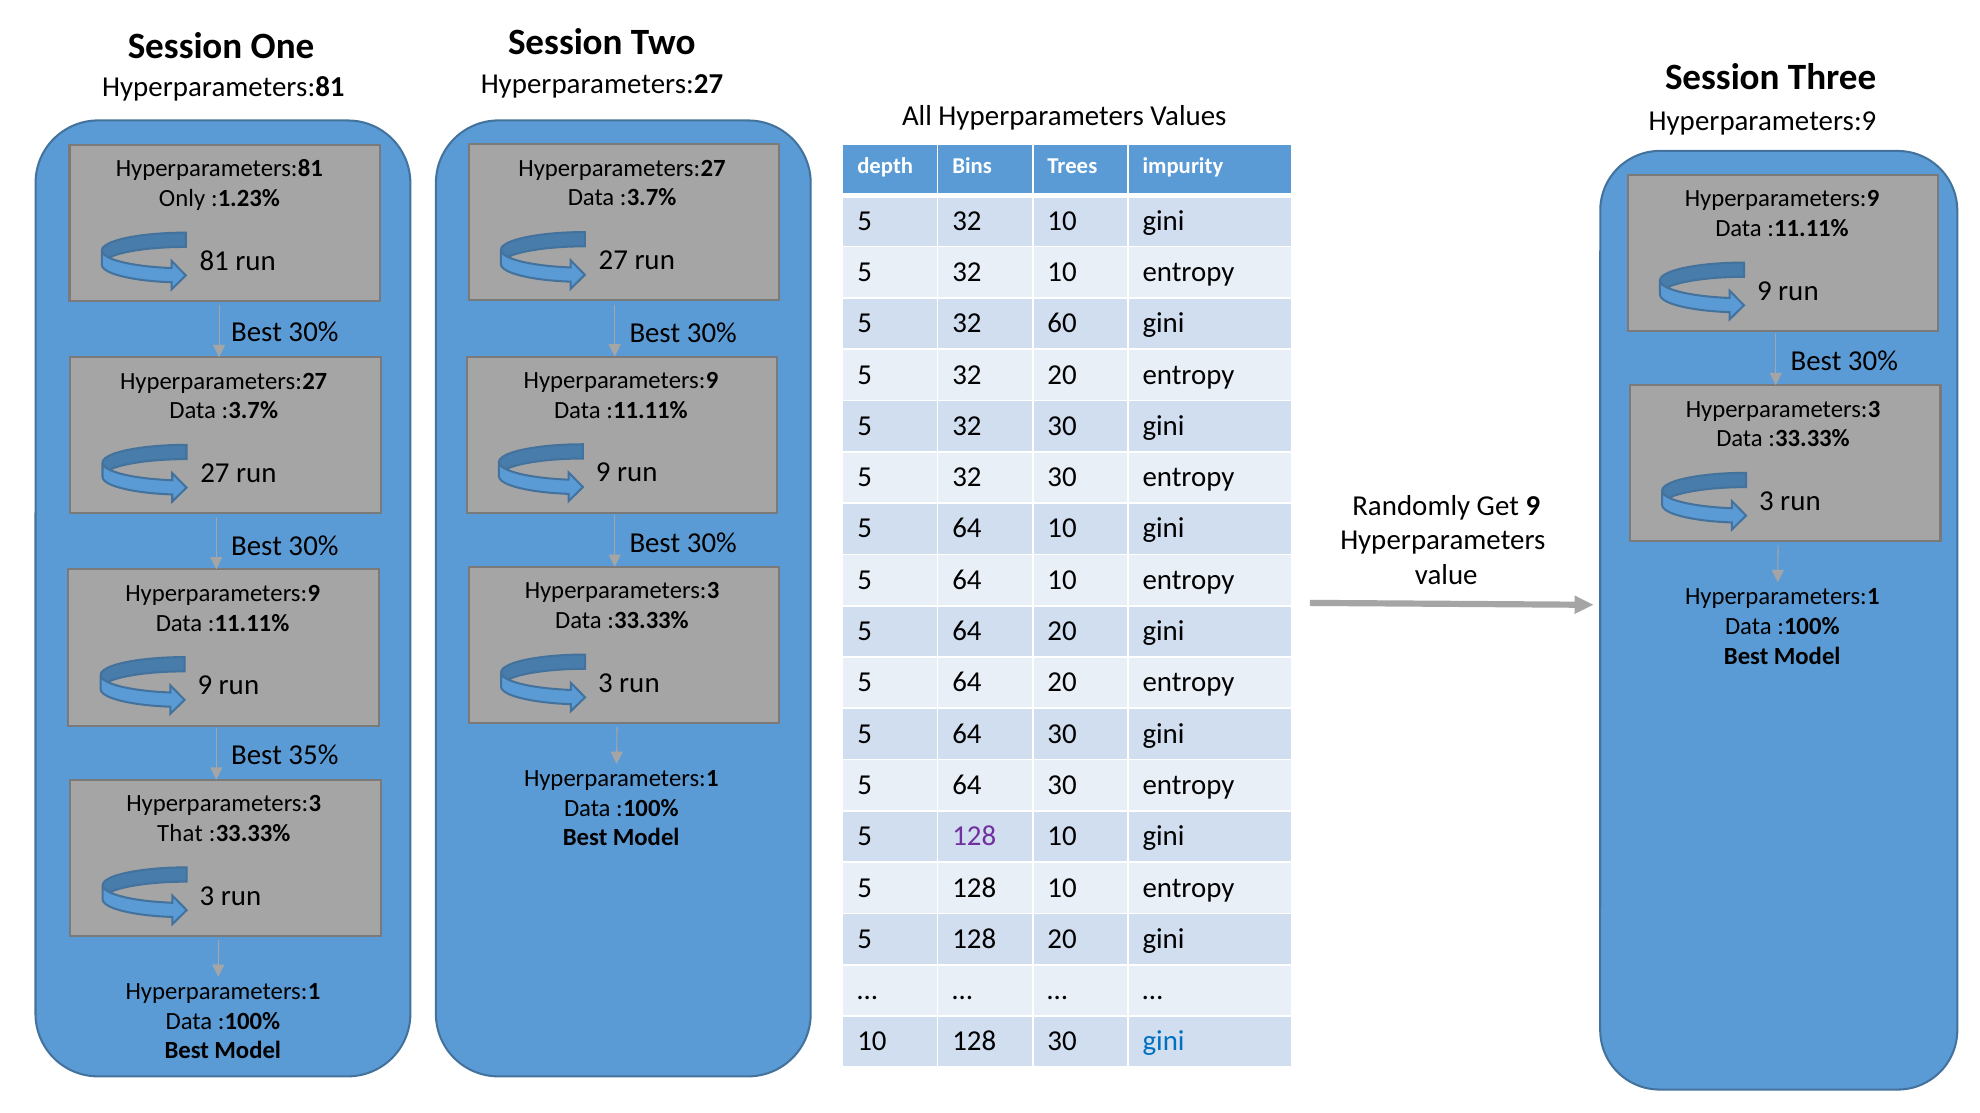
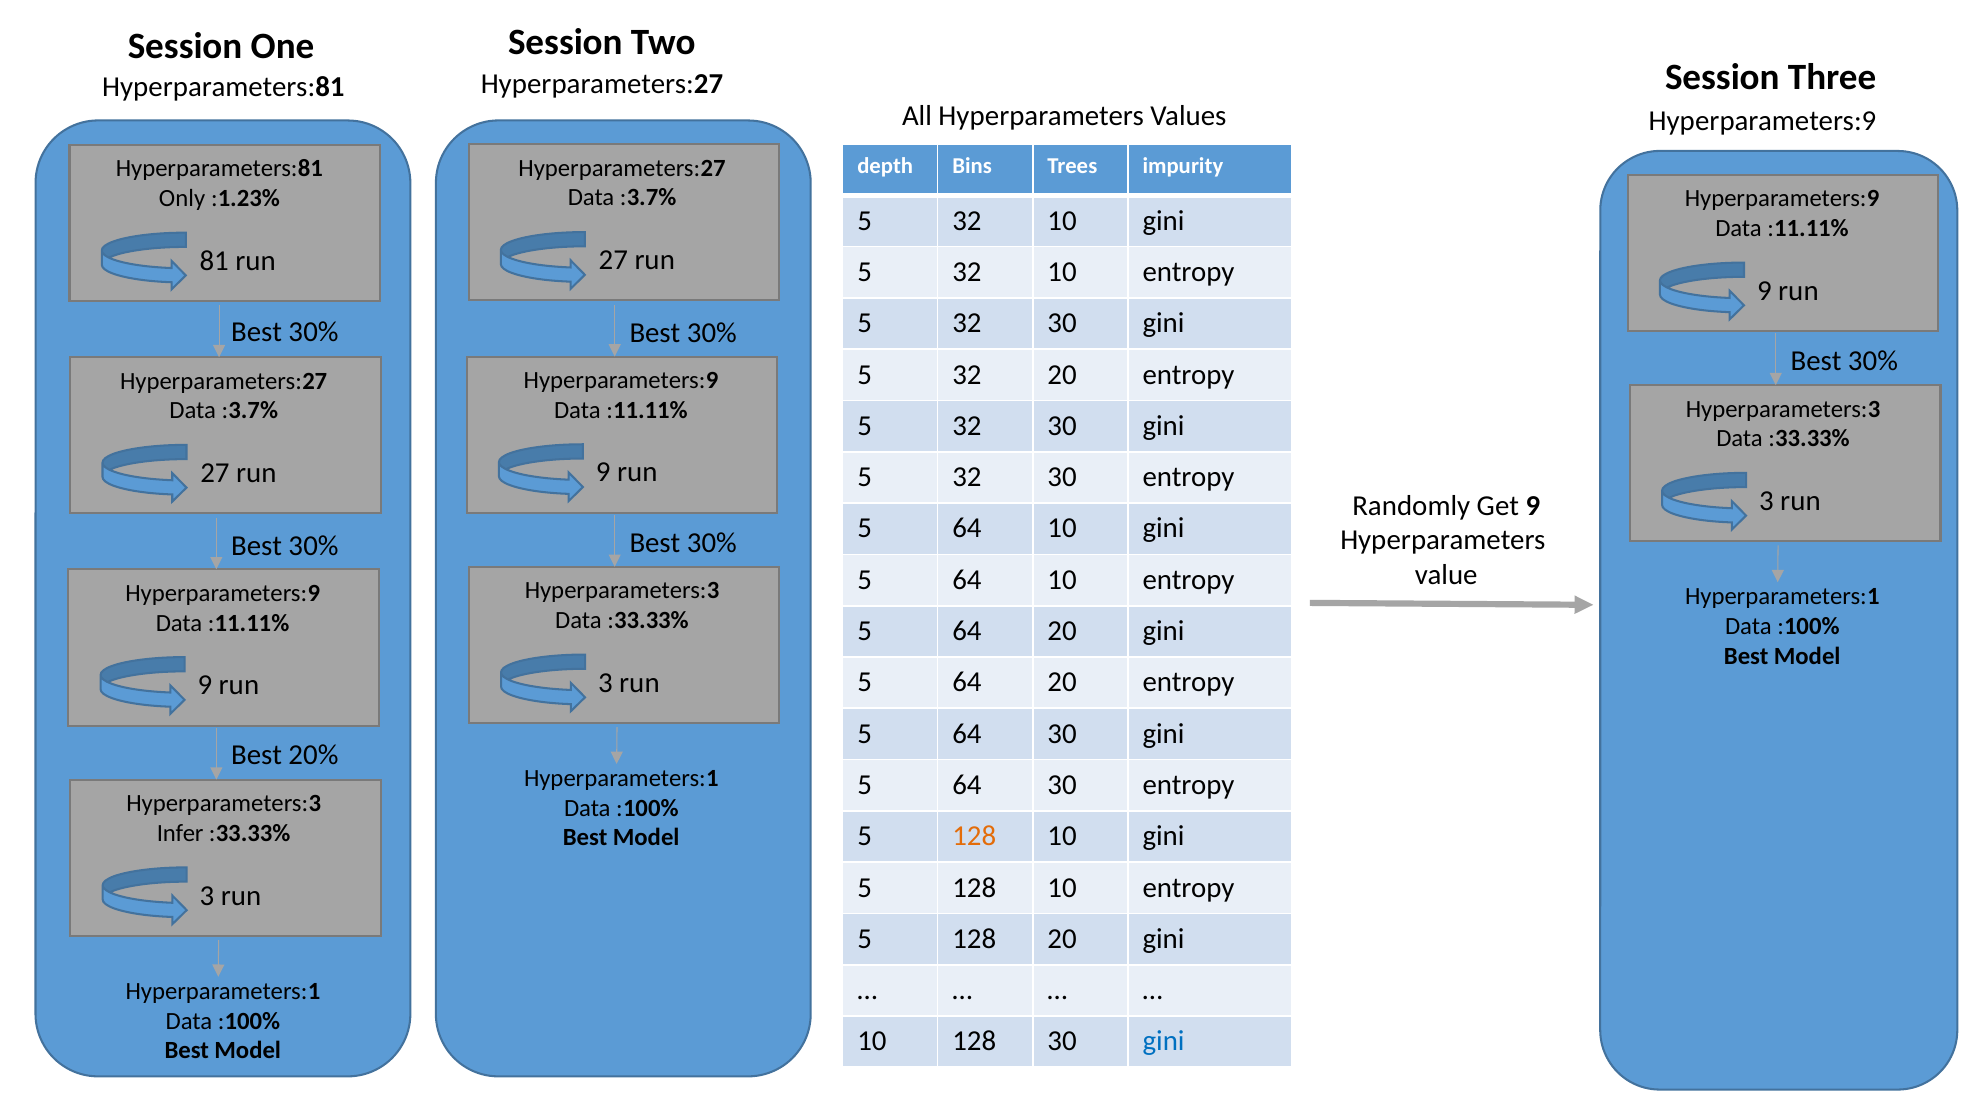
60 at (1062, 323): 60 -> 30
35%: 35% -> 20%
That: That -> Infer
128 at (974, 837) colour: purple -> orange
